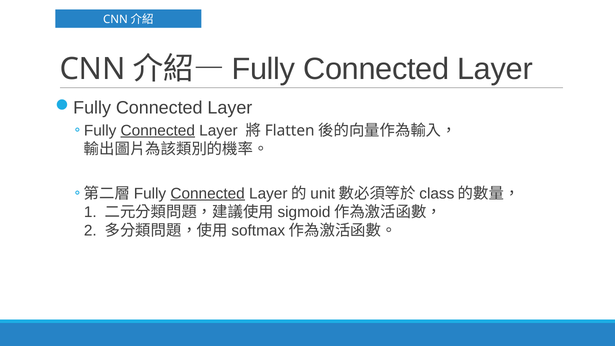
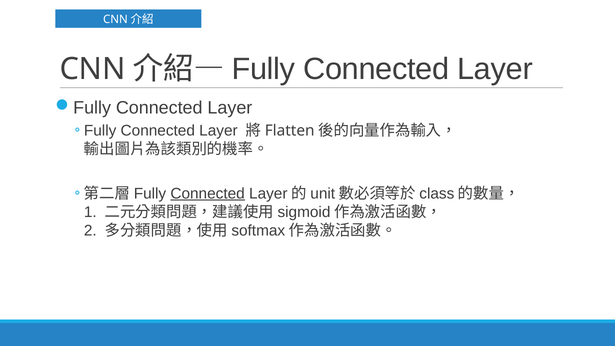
Connected at (158, 130) underline: present -> none
